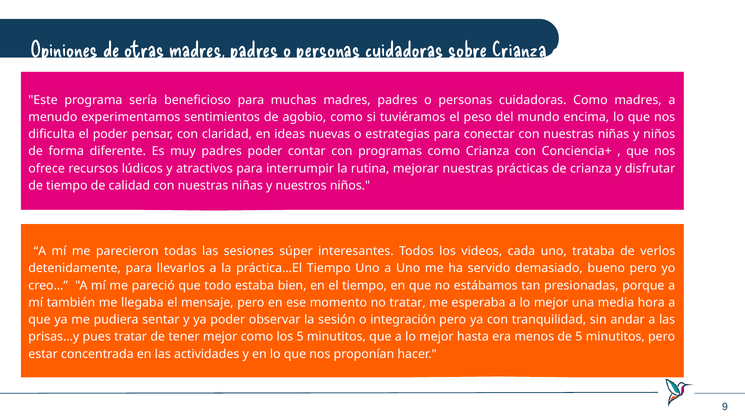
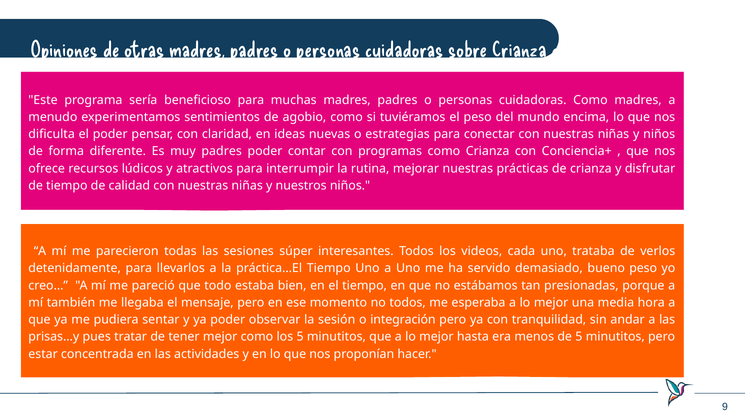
bueno pero: pero -> peso
no tratar: tratar -> todos
